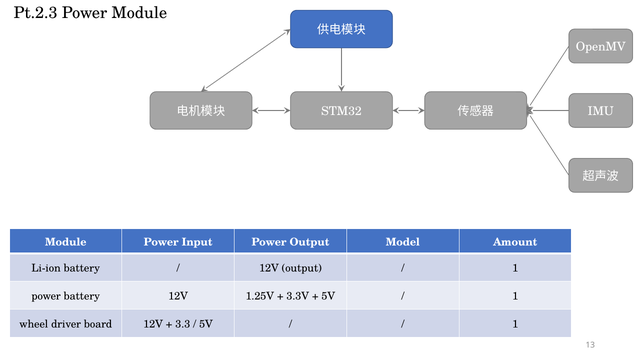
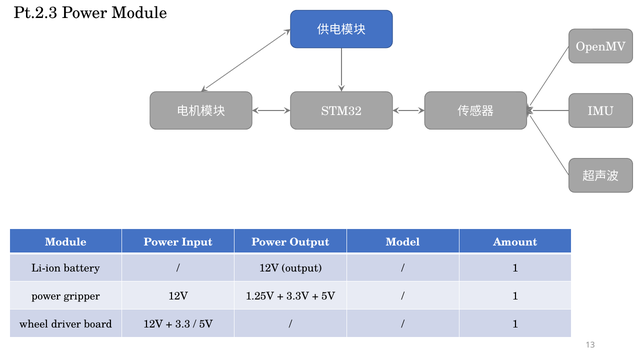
power battery: battery -> gripper
